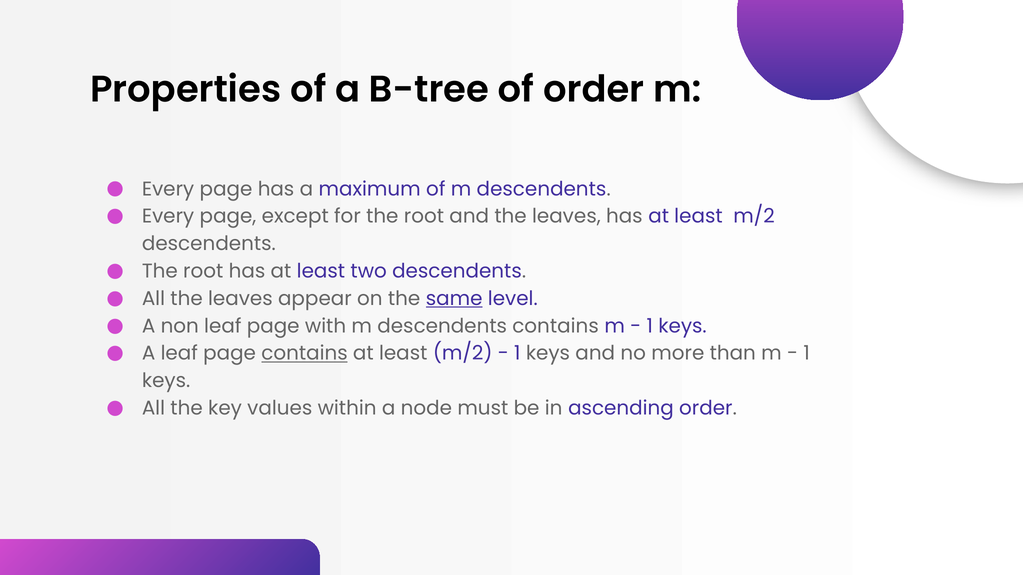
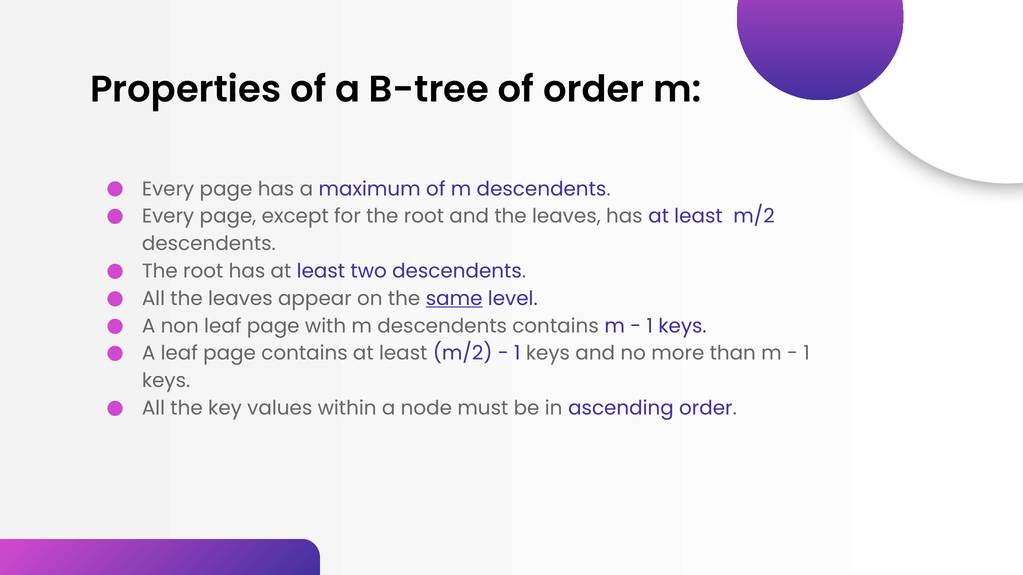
contains at (305, 354) underline: present -> none
